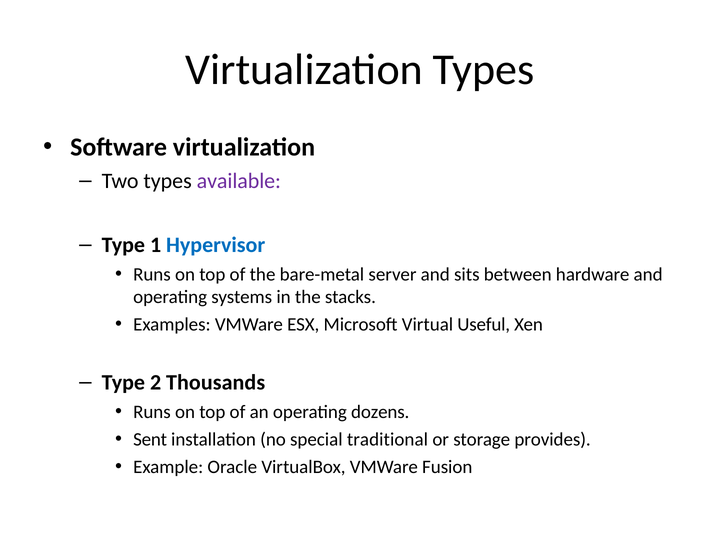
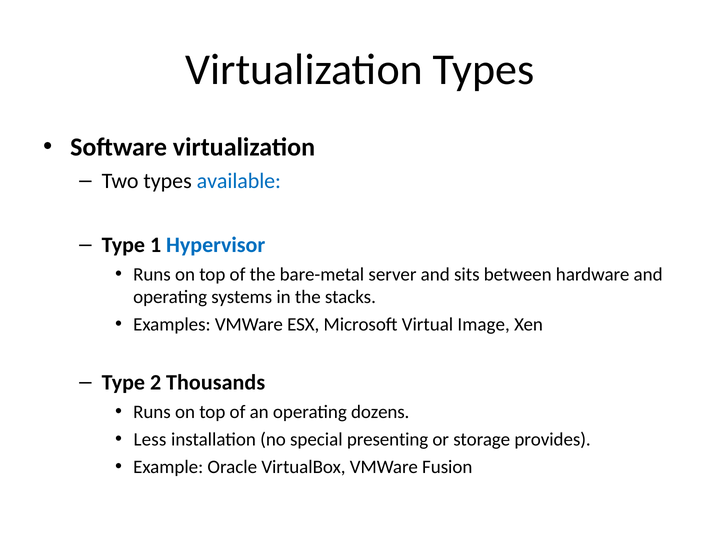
available colour: purple -> blue
Useful: Useful -> Image
Sent: Sent -> Less
traditional: traditional -> presenting
